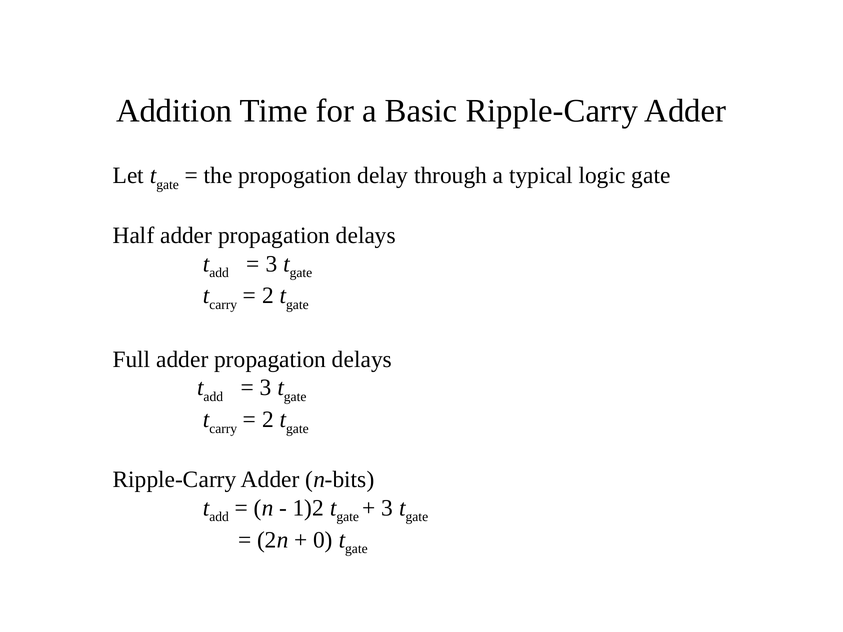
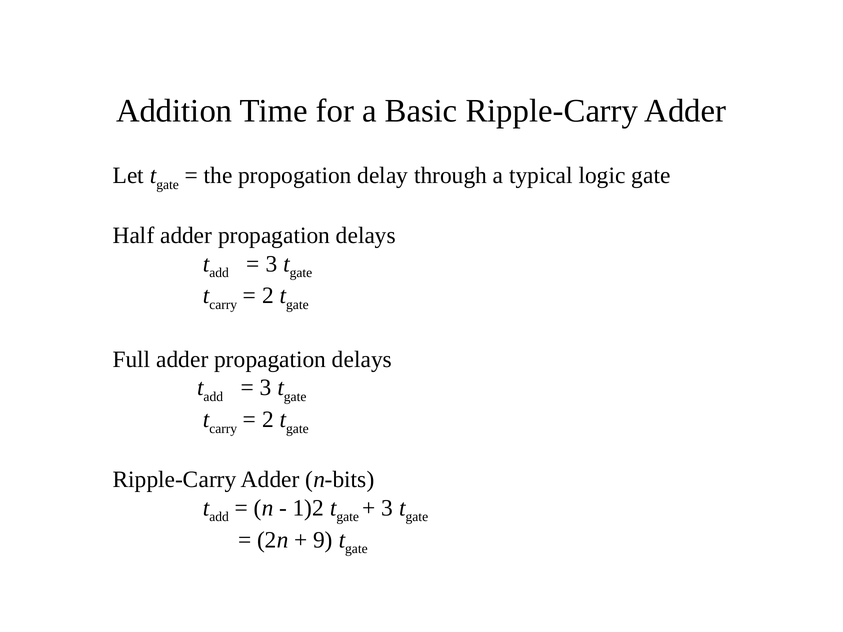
0: 0 -> 9
